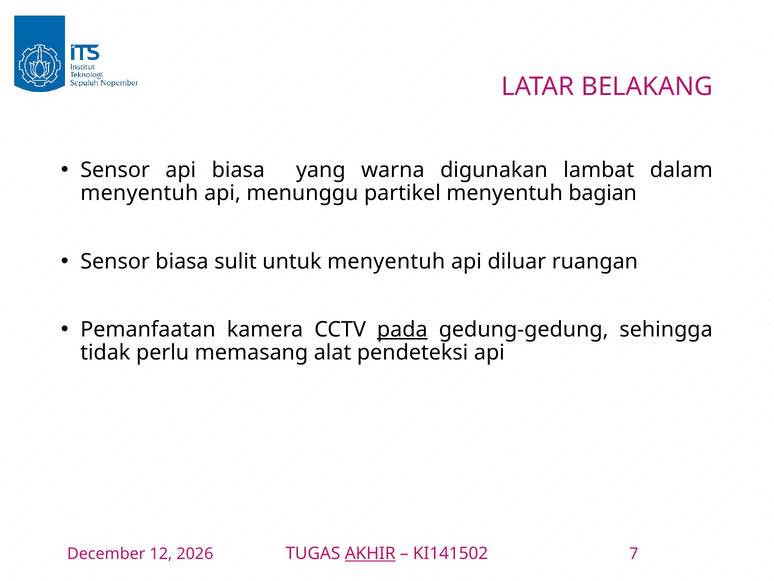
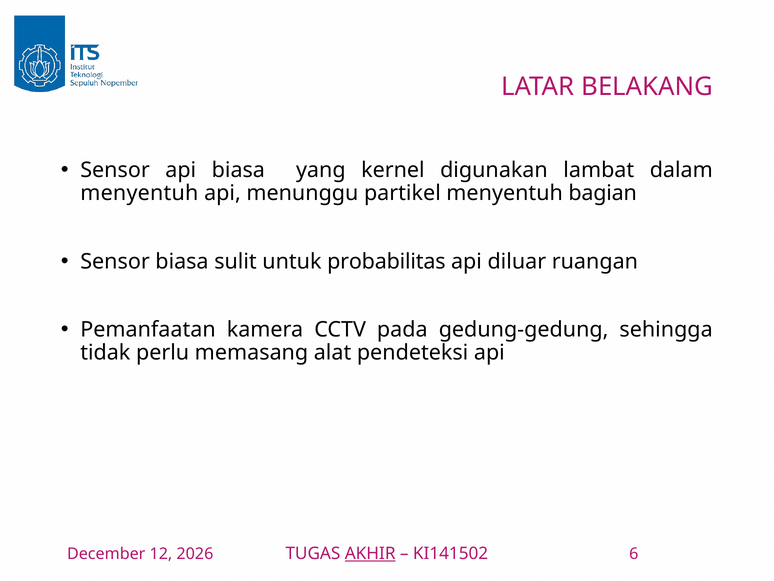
warna: warna -> kernel
untuk menyentuh: menyentuh -> probabilitas
pada underline: present -> none
7: 7 -> 6
